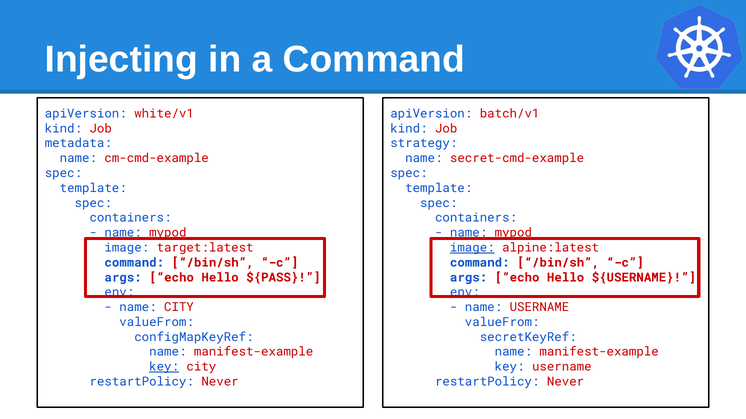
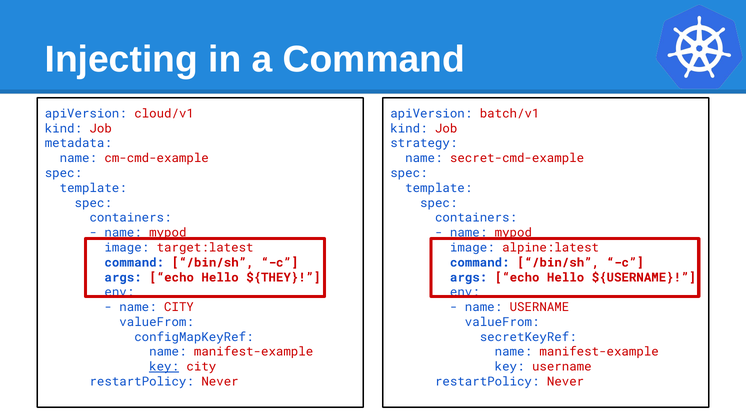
white/v1: white/v1 -> cloud/v1
image at (472, 248) underline: present -> none
${PASS: ${PASS -> ${THEY
